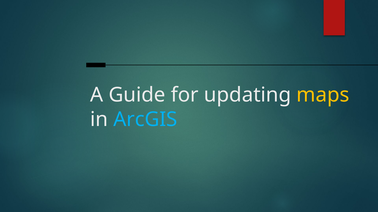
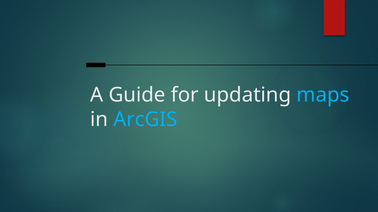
maps colour: yellow -> light blue
